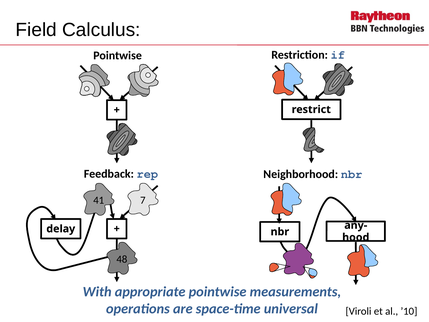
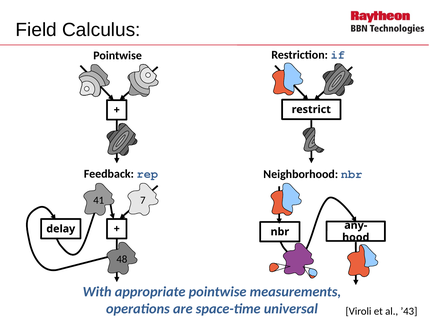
’10: ’10 -> ’43
